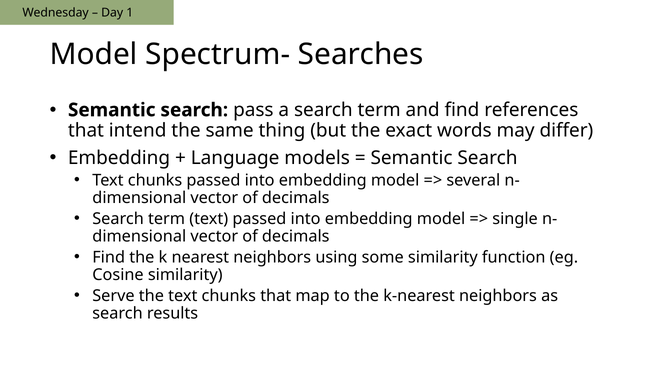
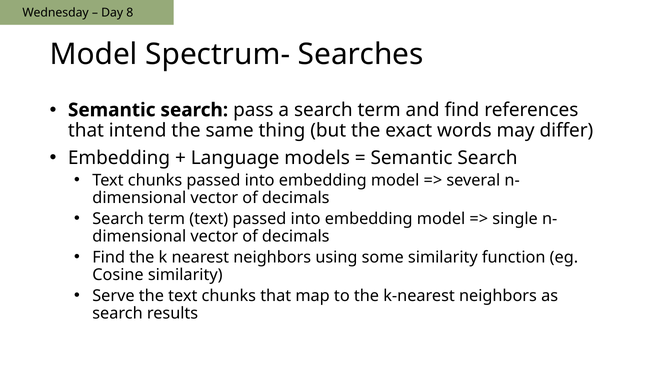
1: 1 -> 8
